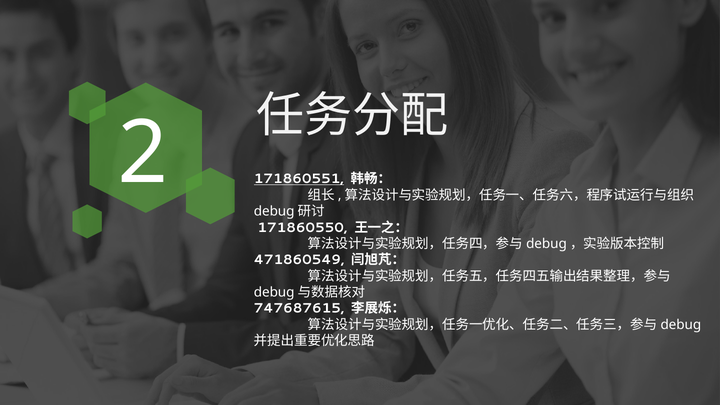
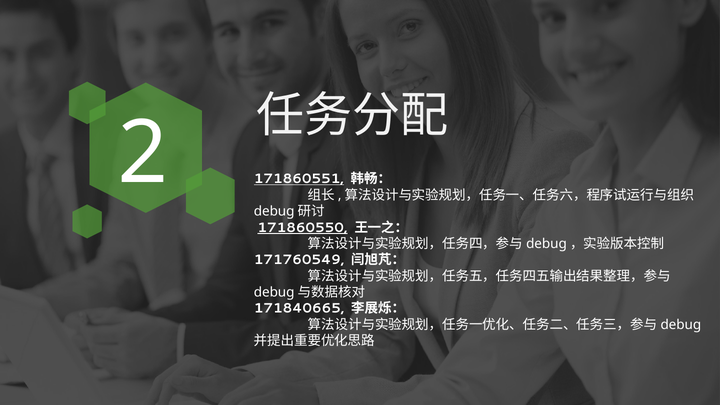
171860550 underline: none -> present
471860549: 471860549 -> 171760549
747687615: 747687615 -> 171840665
